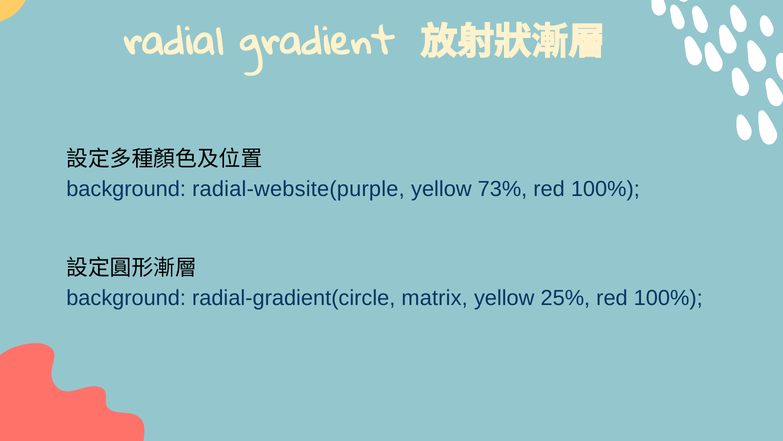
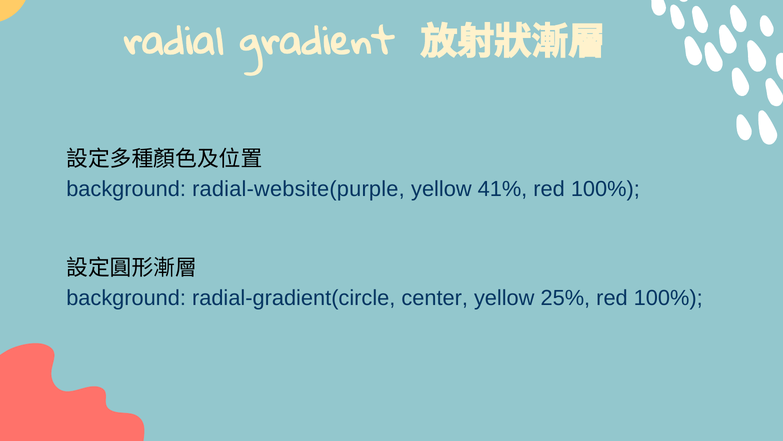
73%: 73% -> 41%
matrix: matrix -> center
